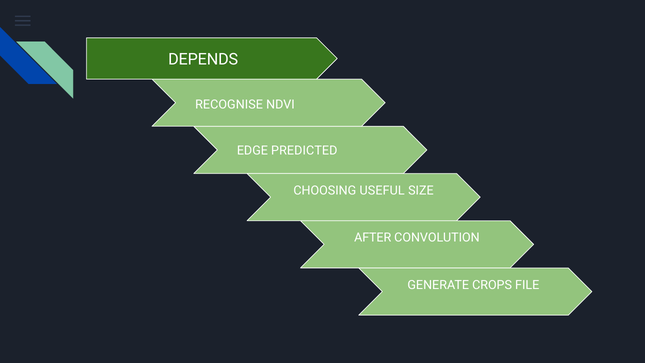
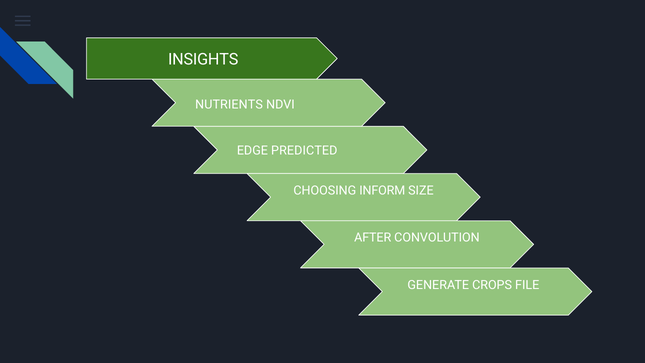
DEPENDS: DEPENDS -> INSIGHTS
RECOGNISE: RECOGNISE -> NUTRIENTS
USEFUL: USEFUL -> INFORM
